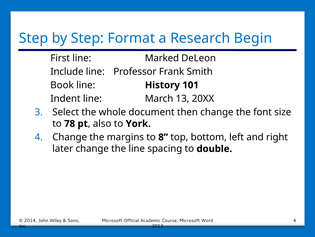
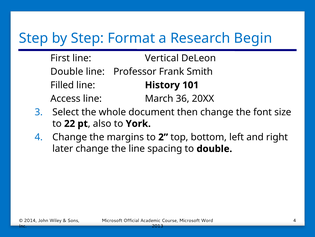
Marked: Marked -> Vertical
Include at (67, 71): Include -> Double
Book: Book -> Filled
Indent: Indent -> Access
13: 13 -> 36
78: 78 -> 22
8: 8 -> 2
